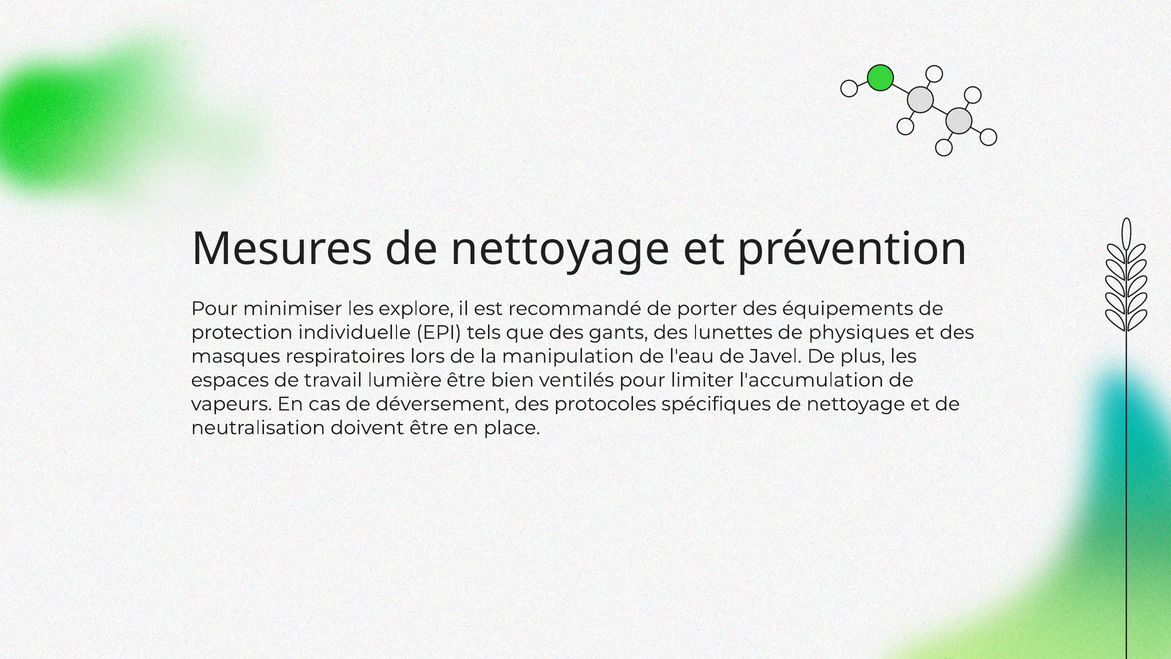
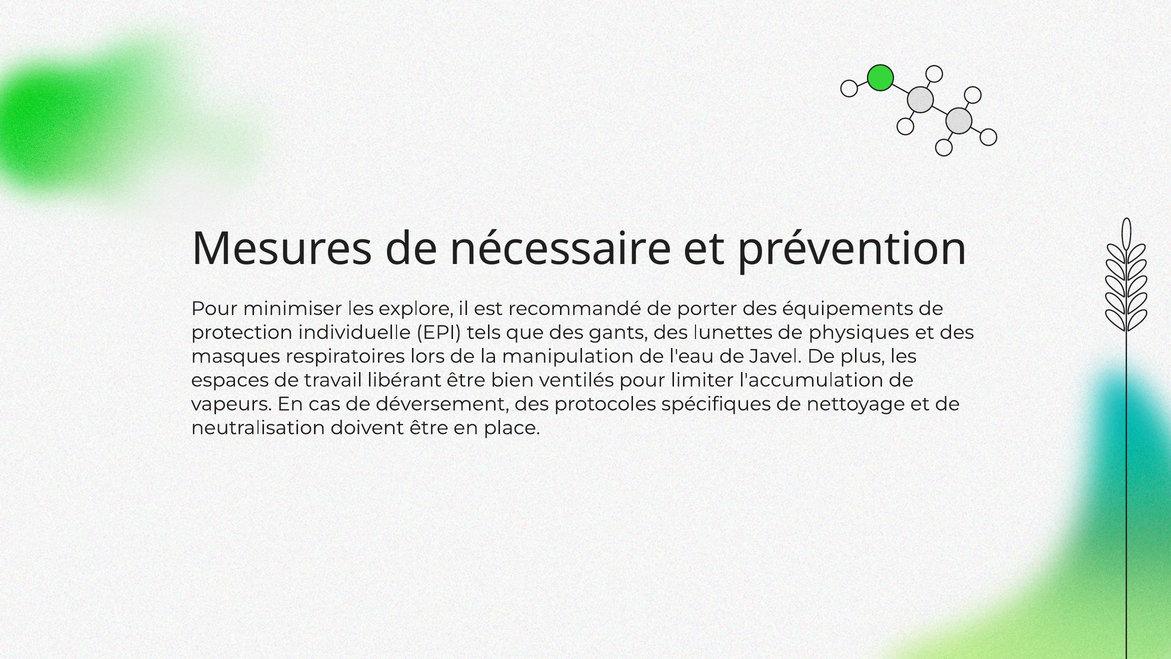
Mesures de nettoyage: nettoyage -> nécessaire
lumière: lumière -> libérant
